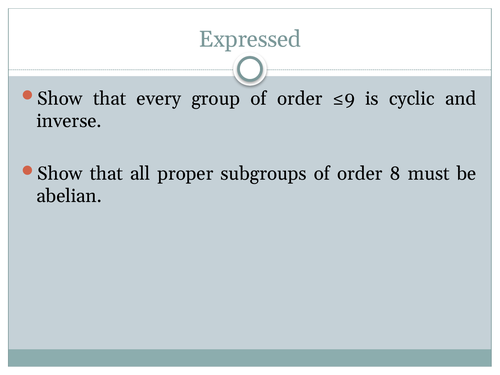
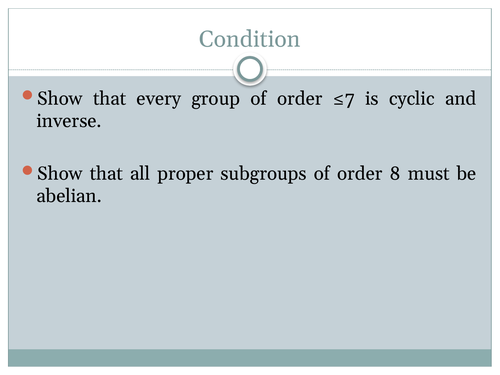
Expressed: Expressed -> Condition
≤9: ≤9 -> ≤7
